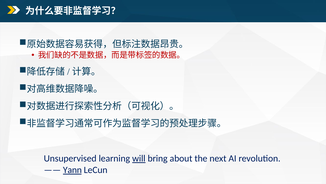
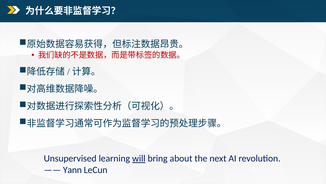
Yann underline: present -> none
